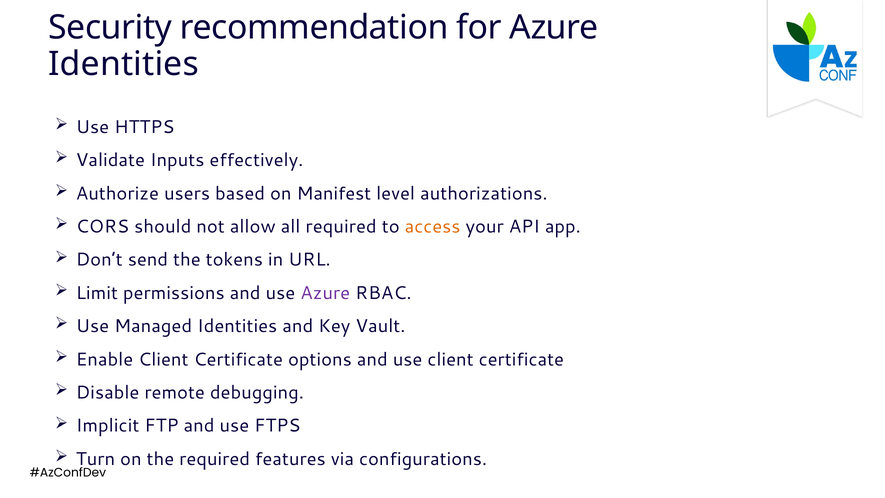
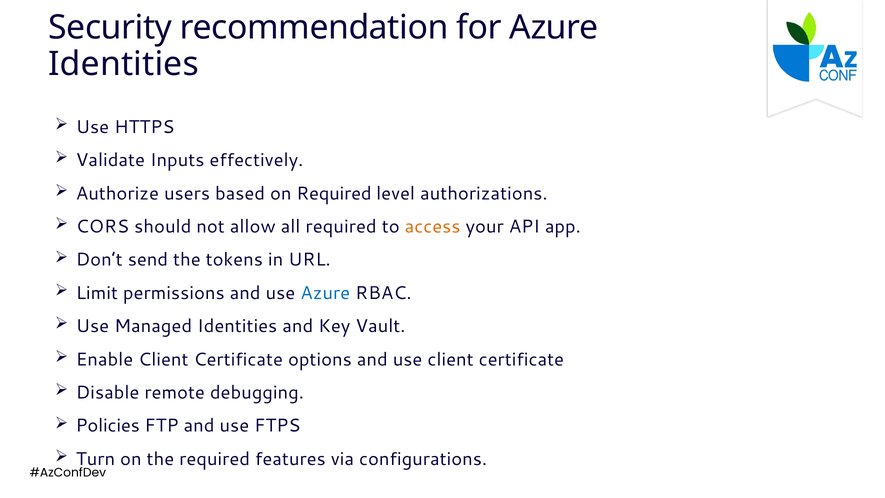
on Manifest: Manifest -> Required
Azure at (325, 293) colour: purple -> blue
Implicit: Implicit -> Policies
